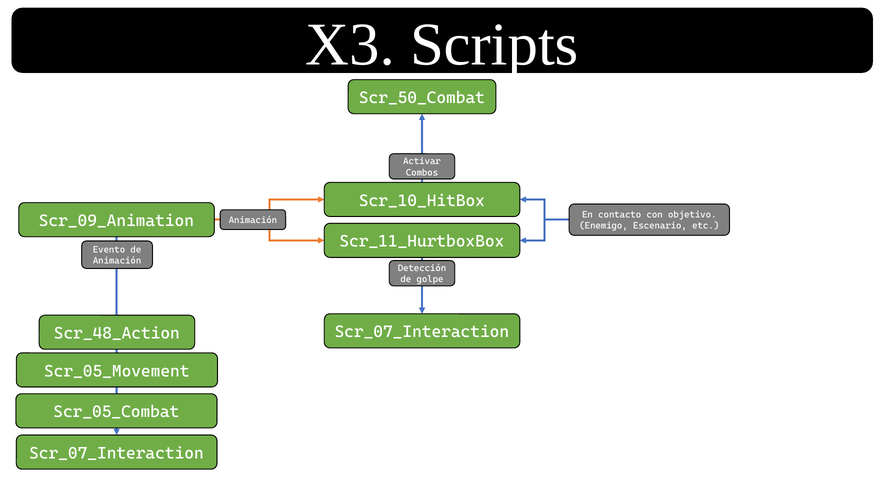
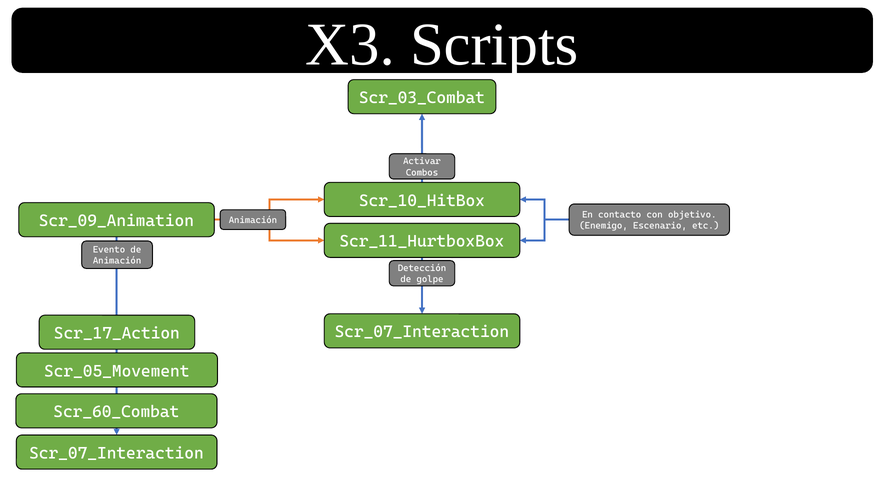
Scr_50_Combat: Scr_50_Combat -> Scr_03_Combat
Scr_48_Action: Scr_48_Action -> Scr_17_Action
Scr_05_Combat: Scr_05_Combat -> Scr_60_Combat
